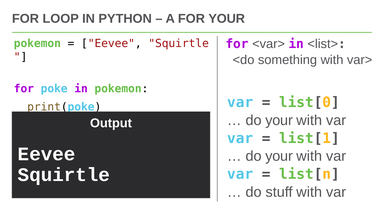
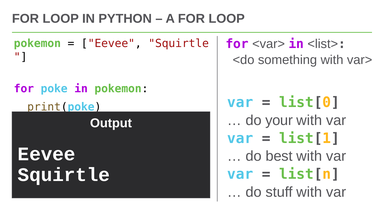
A FOR YOUR: YOUR -> LOOP
your at (279, 156): your -> best
